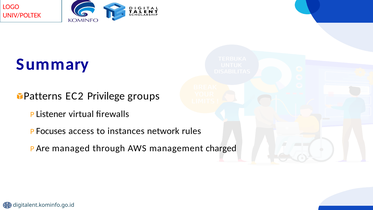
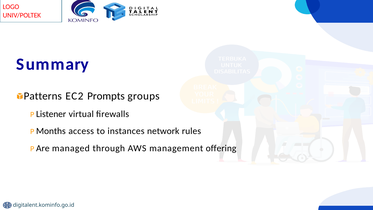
Privilege: Privilege -> Prompts
Focuses: Focuses -> Months
charged: charged -> offering
